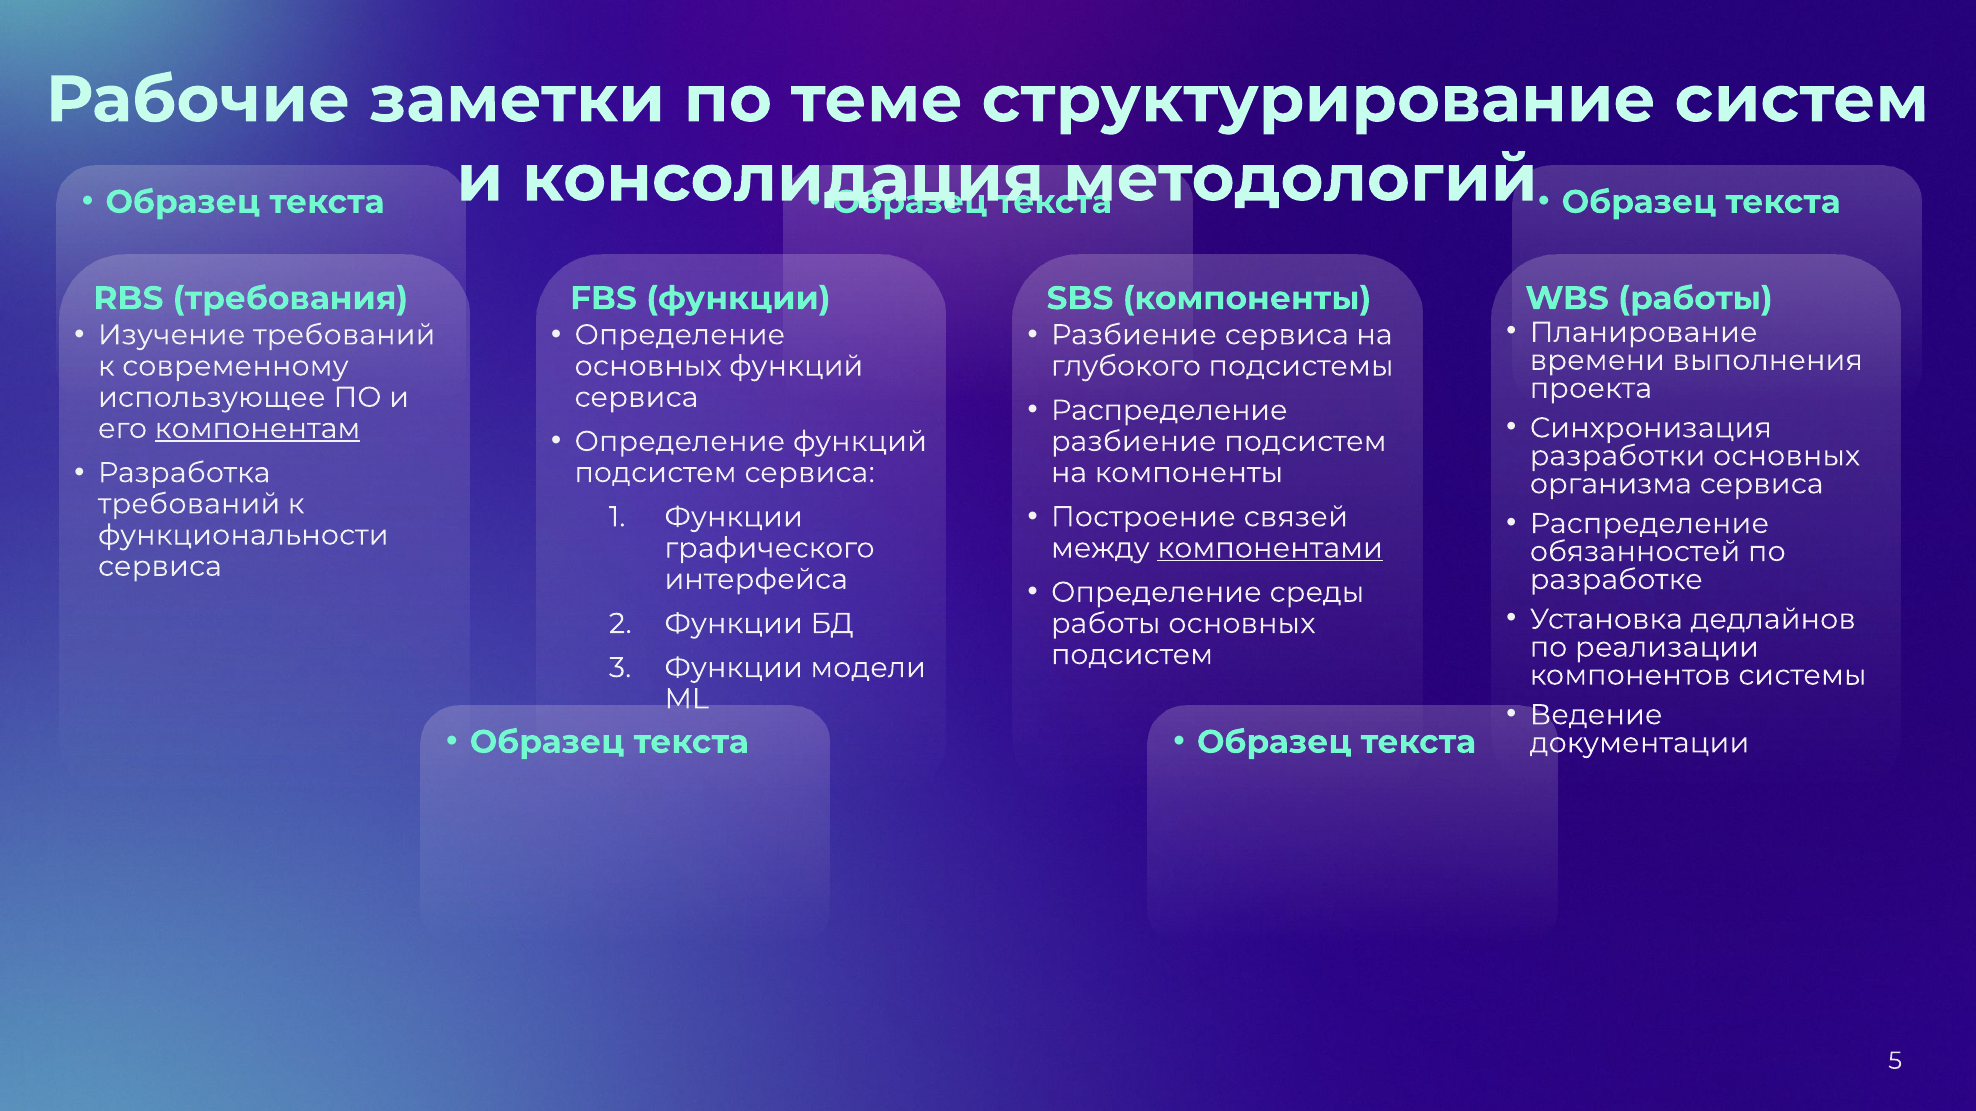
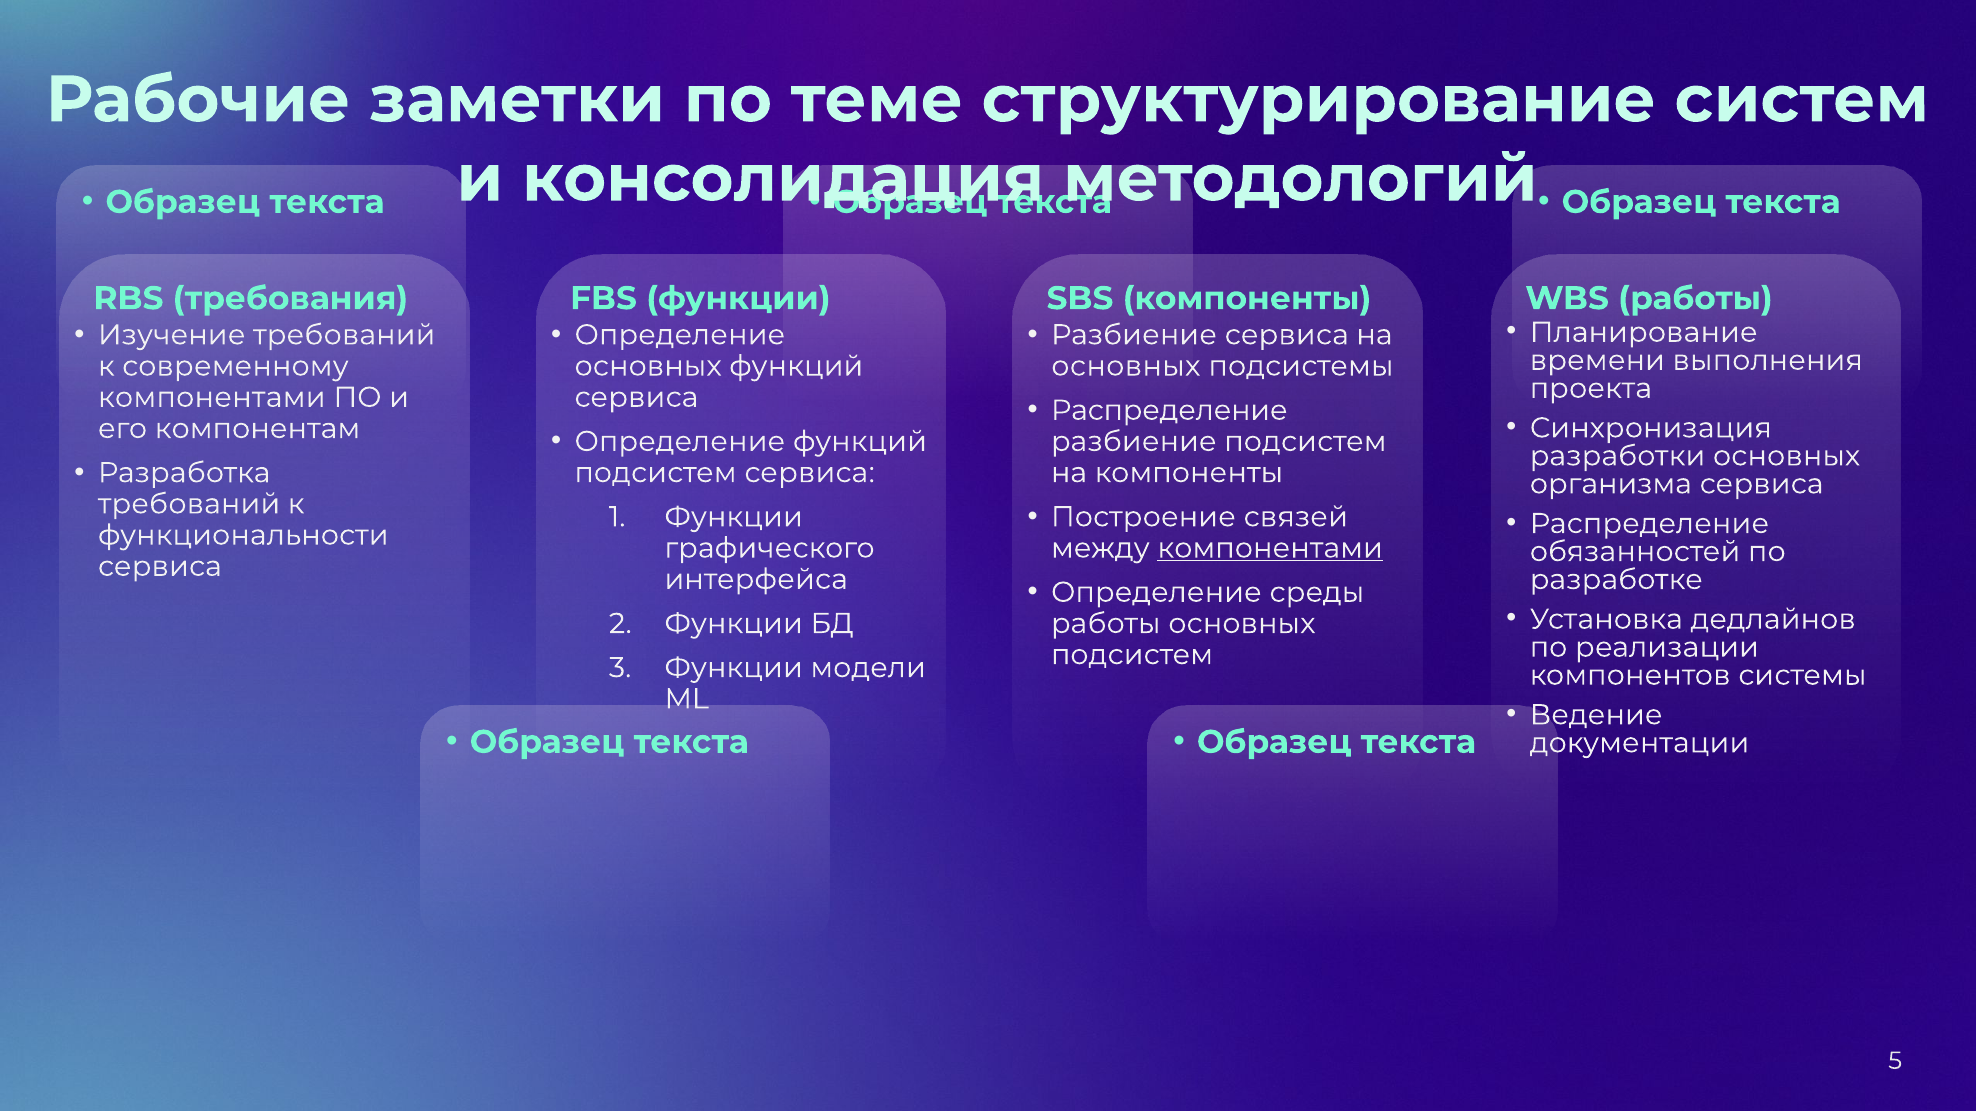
глубокого at (1126, 366): глубокого -> основных
использующее at (212, 398): использующее -> компонентами
компонентам underline: present -> none
